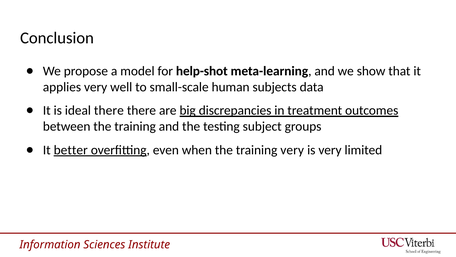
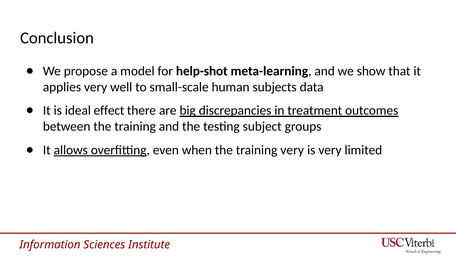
ideal there: there -> effect
better: better -> allows
